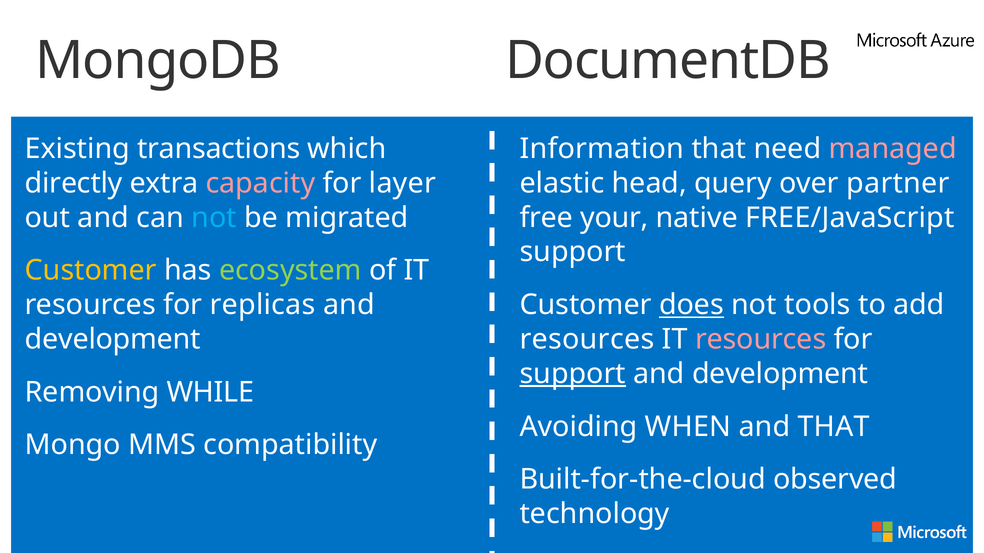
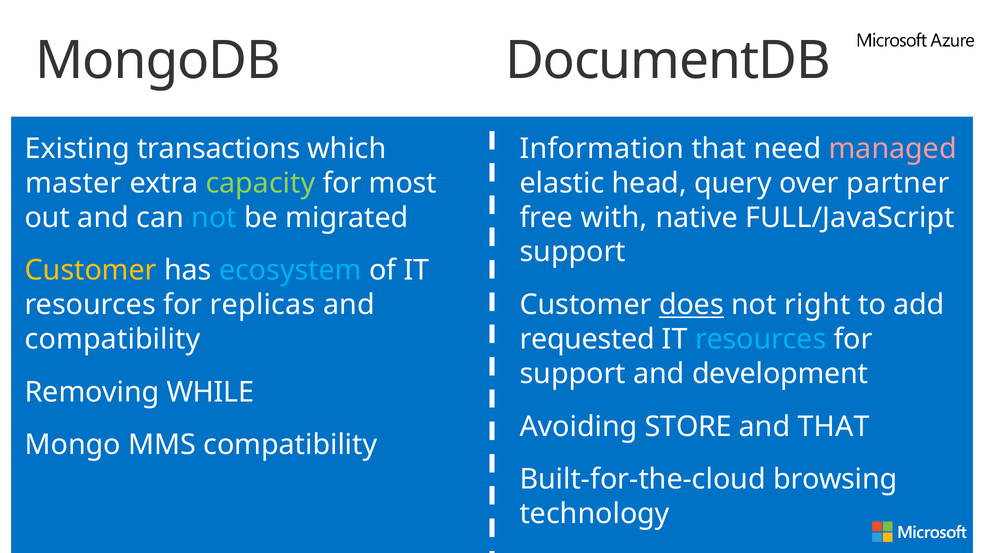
directly: directly -> master
capacity colour: pink -> light green
layer: layer -> most
your: your -> with
FREE/JavaScript: FREE/JavaScript -> FULL/JavaScript
ecosystem colour: light green -> light blue
tools: tools -> right
development at (113, 340): development -> compatibility
resources at (587, 340): resources -> requested
resources at (761, 340) colour: pink -> light blue
support at (573, 374) underline: present -> none
WHEN: WHEN -> STORE
observed: observed -> browsing
